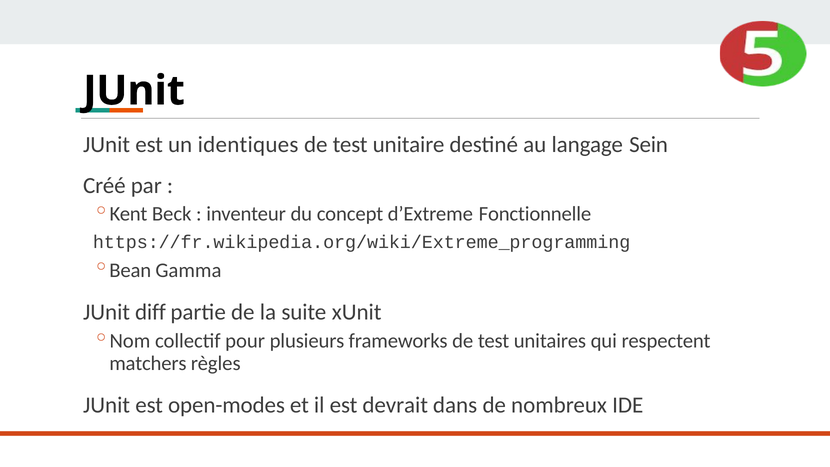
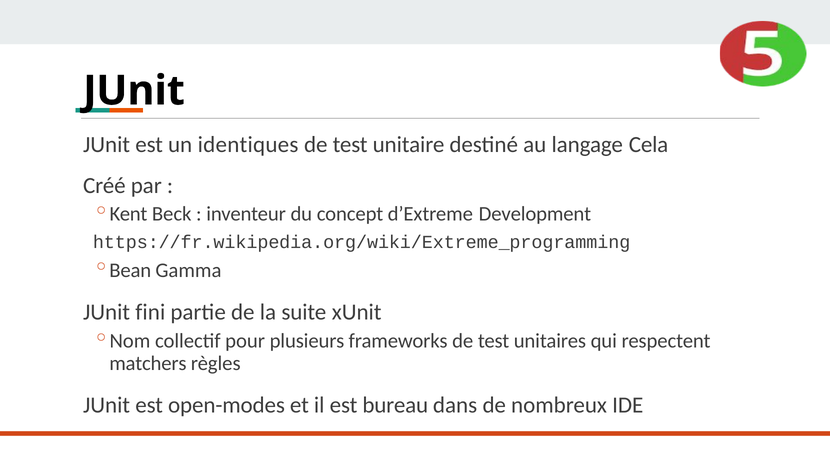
Sein: Sein -> Cela
Fonctionnelle: Fonctionnelle -> Development
diff: diff -> fini
devrait: devrait -> bureau
